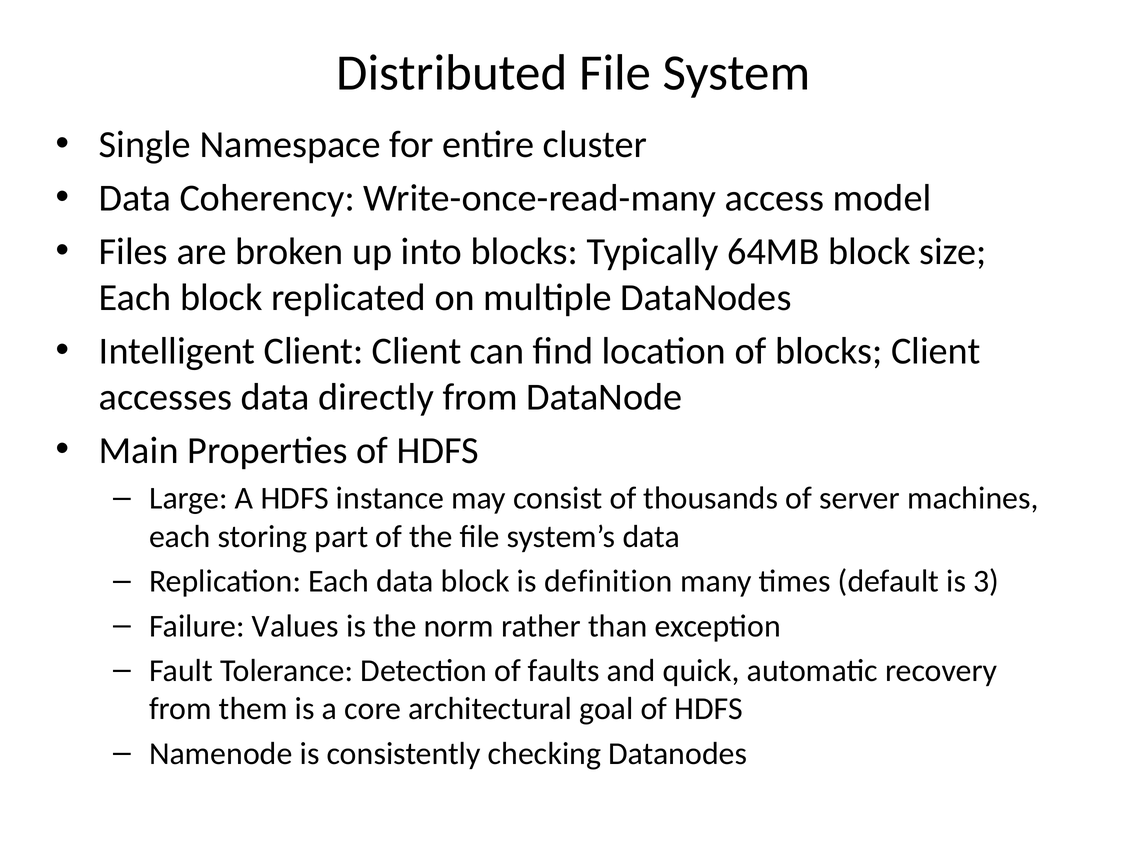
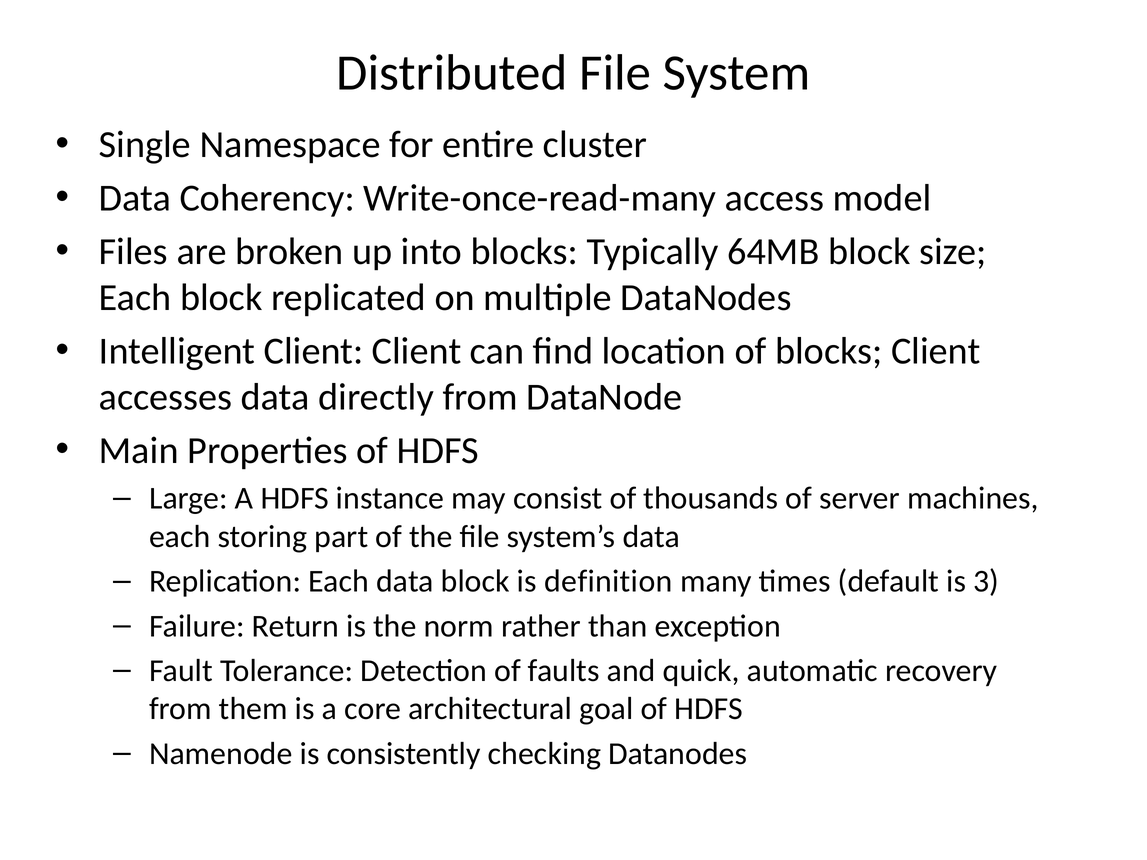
Values: Values -> Return
